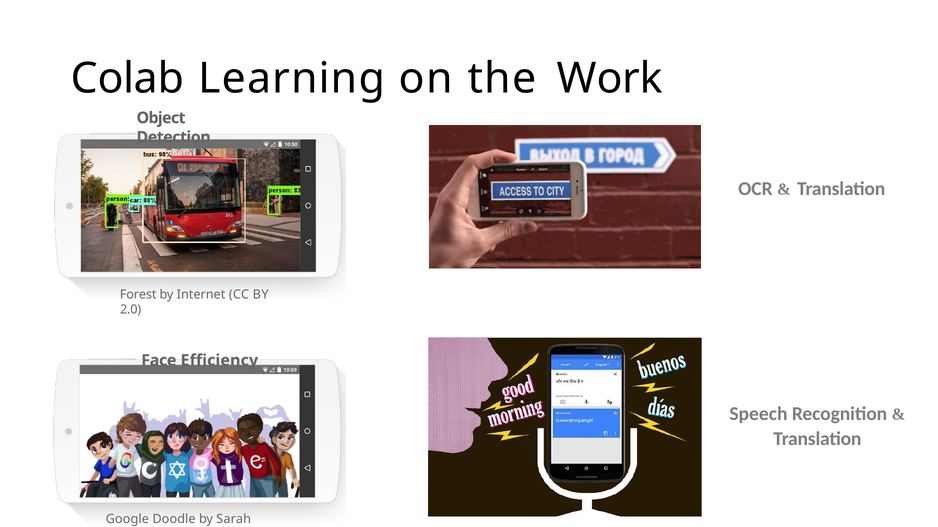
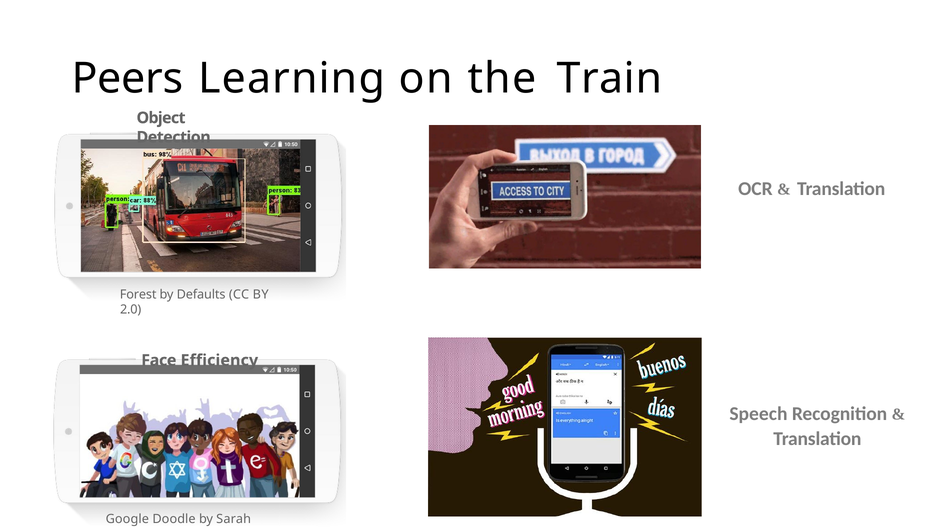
Colab: Colab -> Peers
Work: Work -> Train
Internet: Internet -> Defaults
